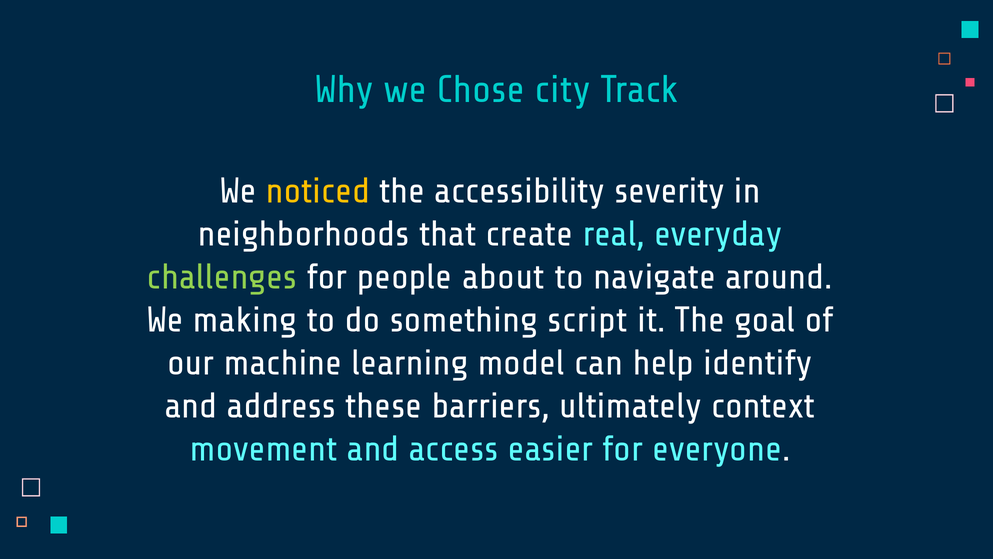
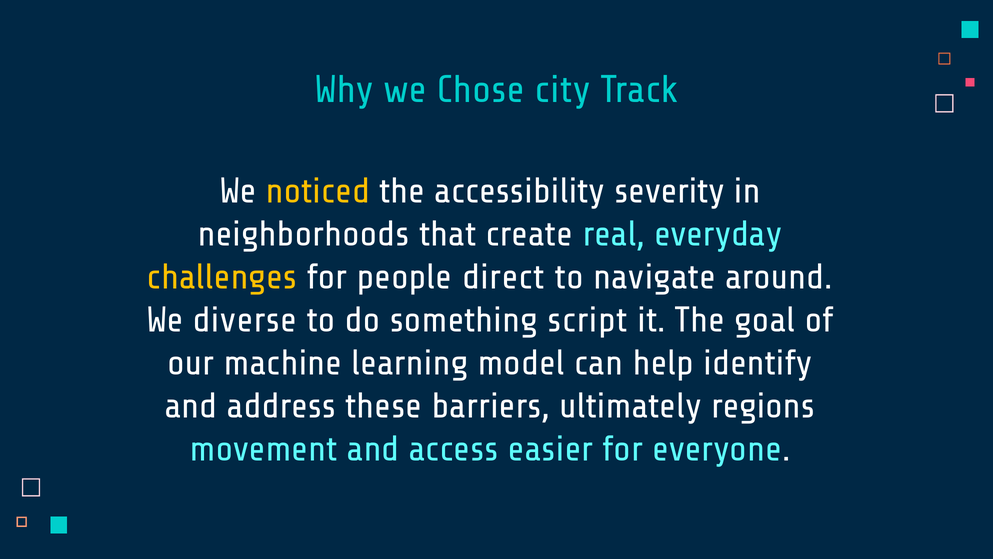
challenges colour: light green -> yellow
about: about -> direct
making: making -> diverse
context: context -> regions
